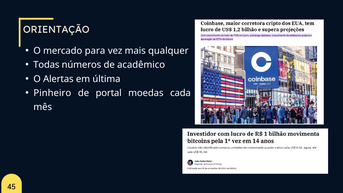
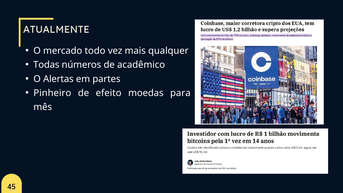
ORIENTAÇÃO: ORIENTAÇÃO -> ATUALMENTE
para: para -> todo
última: última -> partes
portal: portal -> efeito
cada: cada -> para
